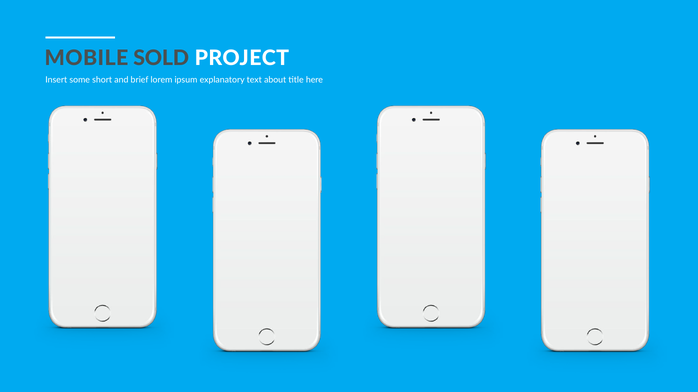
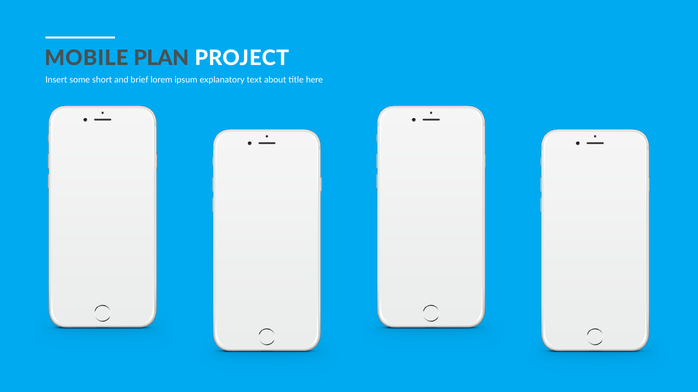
SOLD: SOLD -> PLAN
